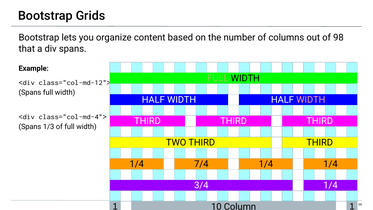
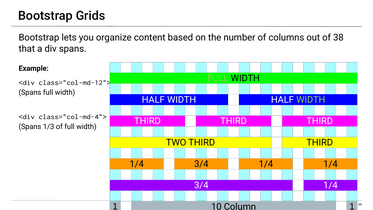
98: 98 -> 38
WIDTH at (311, 100) colour: pink -> light green
7/4 at (201, 164): 7/4 -> 3/4
